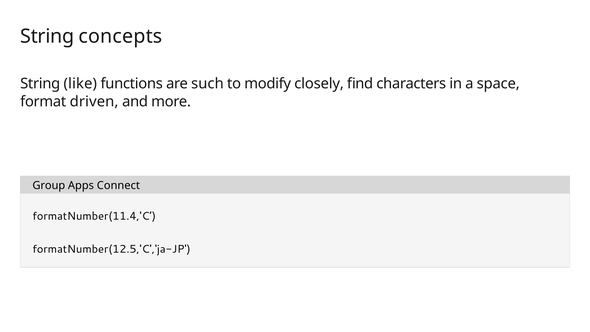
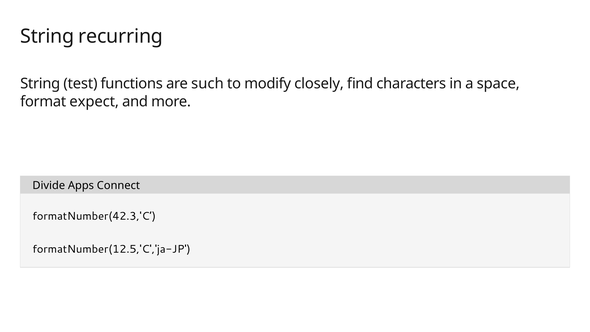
concepts: concepts -> recurring
like: like -> test
driven: driven -> expect
Group: Group -> Divide
formatNumber(11.4,'C: formatNumber(11.4,'C -> formatNumber(42.3,'C
